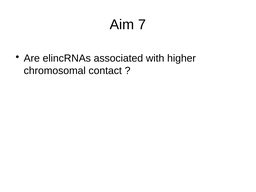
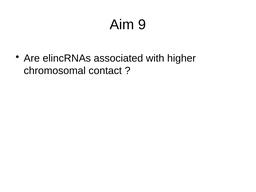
7: 7 -> 9
